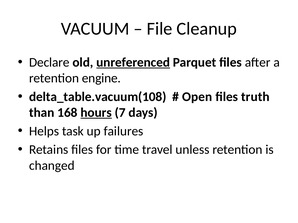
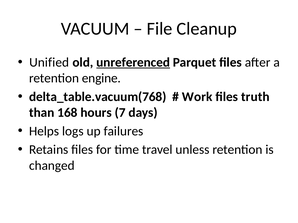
Declare: Declare -> Unified
delta_table.vacuum(108: delta_table.vacuum(108 -> delta_table.vacuum(768
Open: Open -> Work
hours underline: present -> none
task: task -> logs
